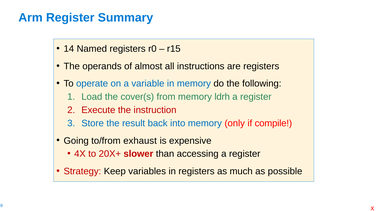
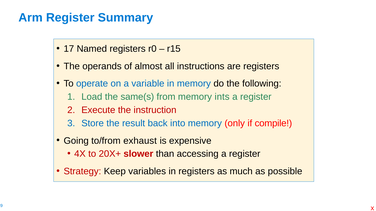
14: 14 -> 17
cover(s: cover(s -> same(s
ldrh: ldrh -> ints
